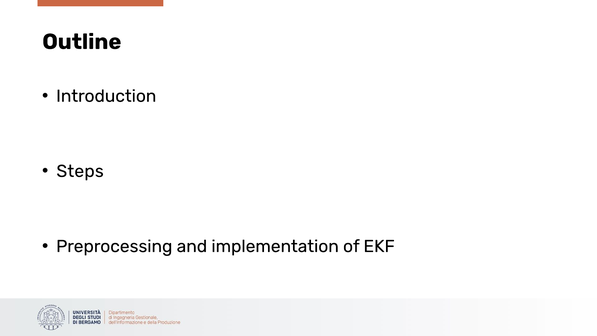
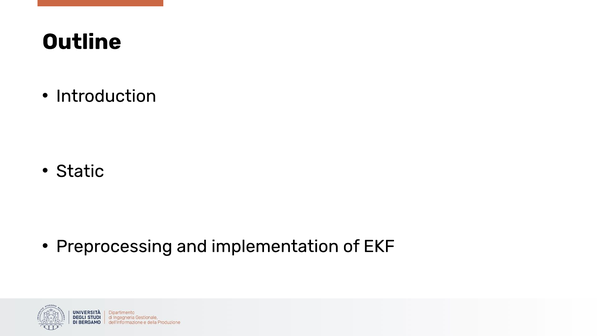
Steps: Steps -> Static
